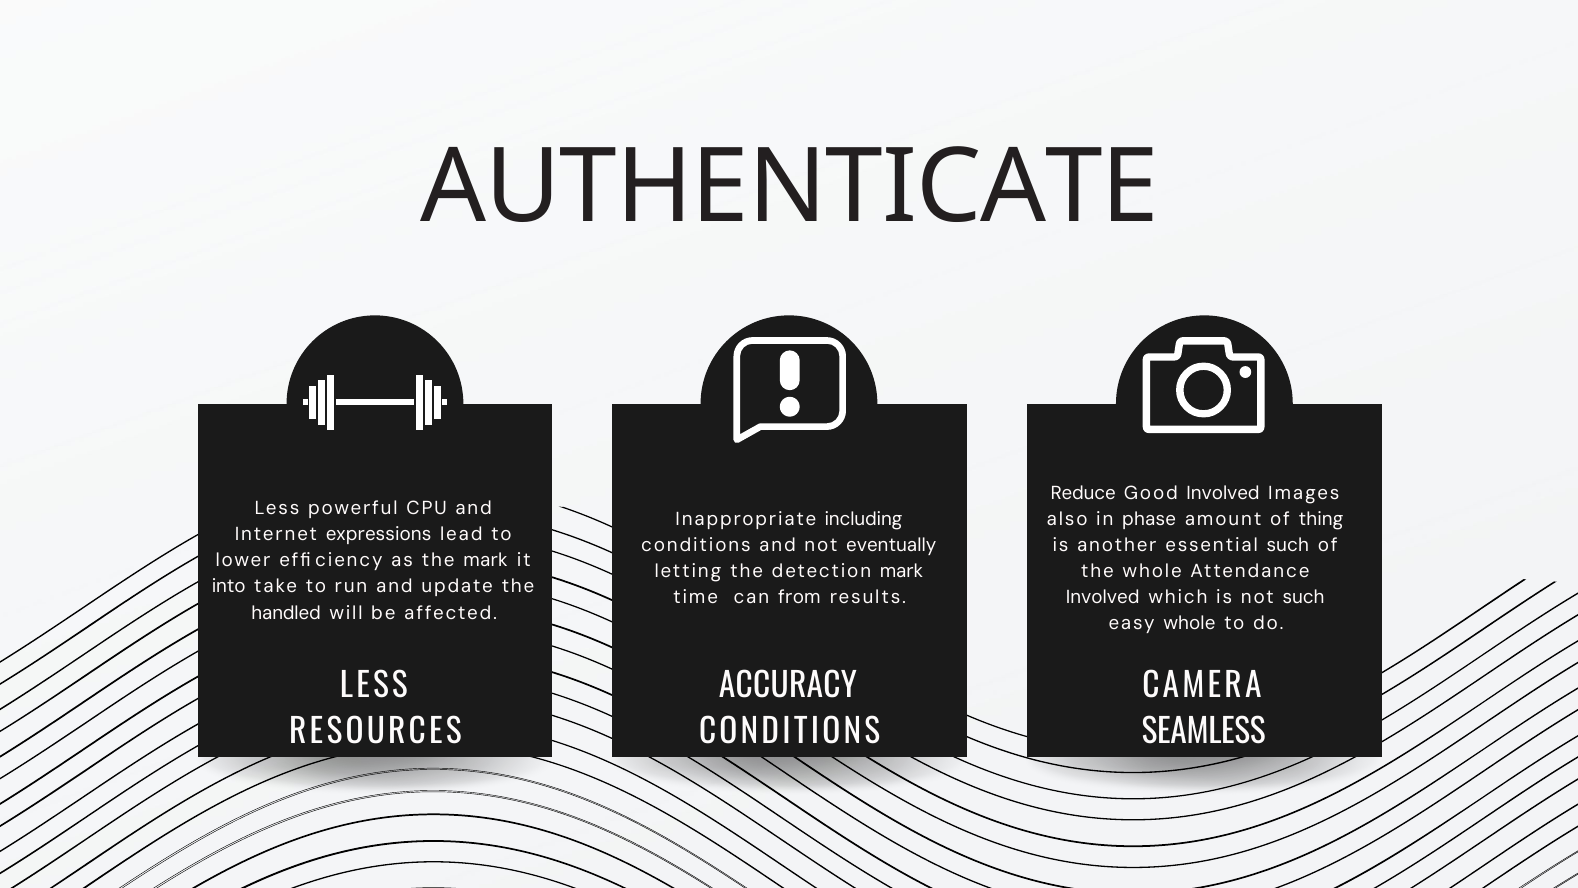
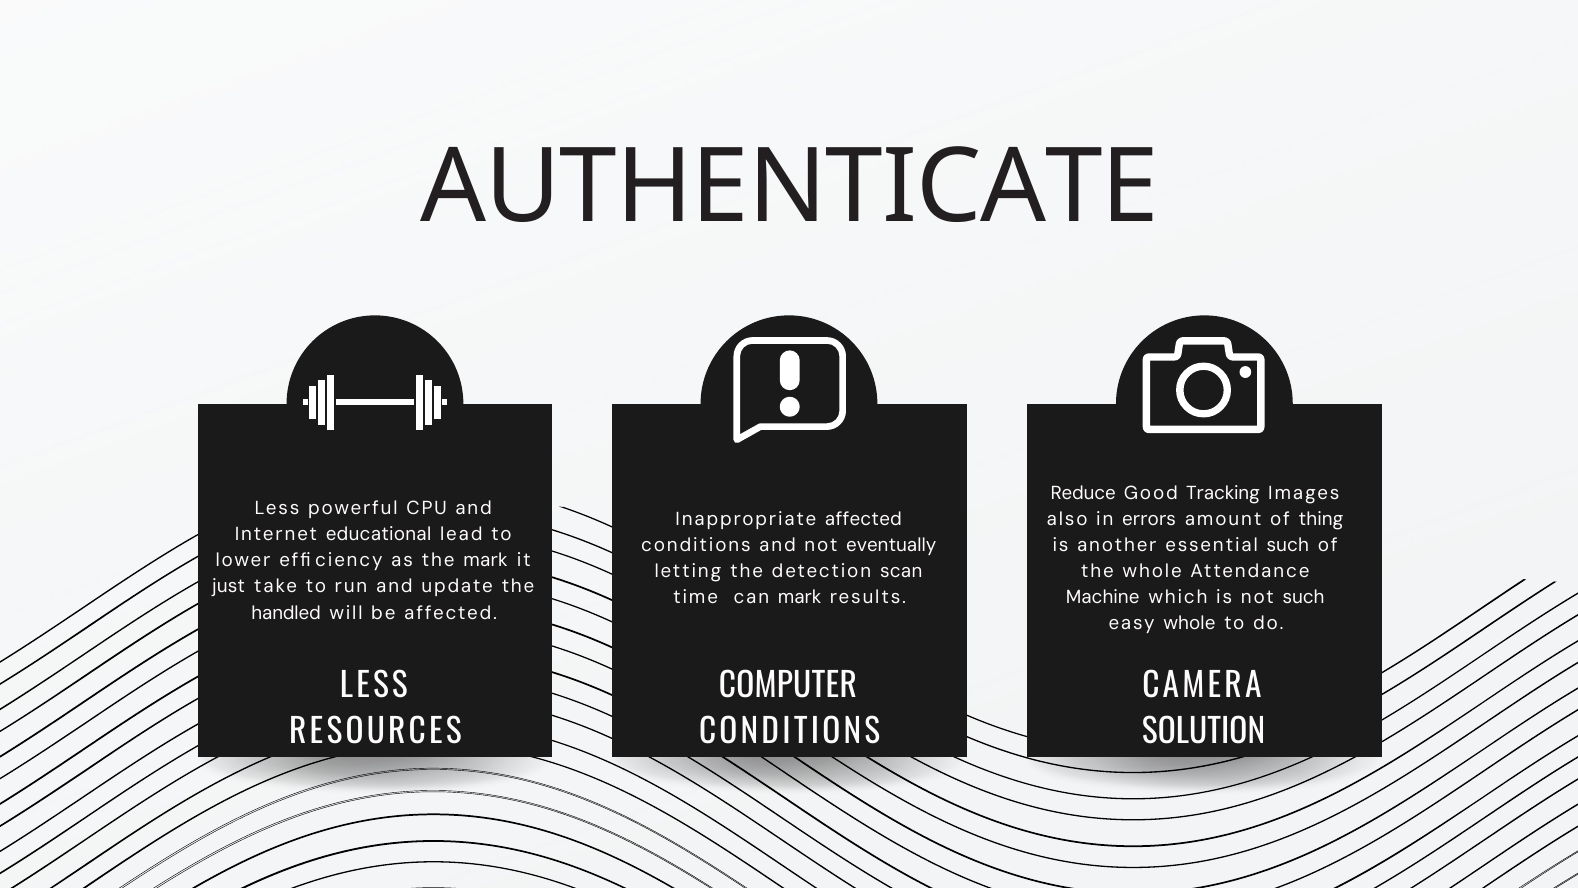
Good Involved: Involved -> Tracking
phase: phase -> errors
Inappropriate including: including -> affected
expressions: expressions -> educational
detection mark: mark -> scan
into: into -> just
Involved at (1103, 597): Involved -> Machine
can from: from -> mark
ACCURACY: ACCURACY -> COMPUTER
SEAMLESS: SEAMLESS -> SOLUTION
